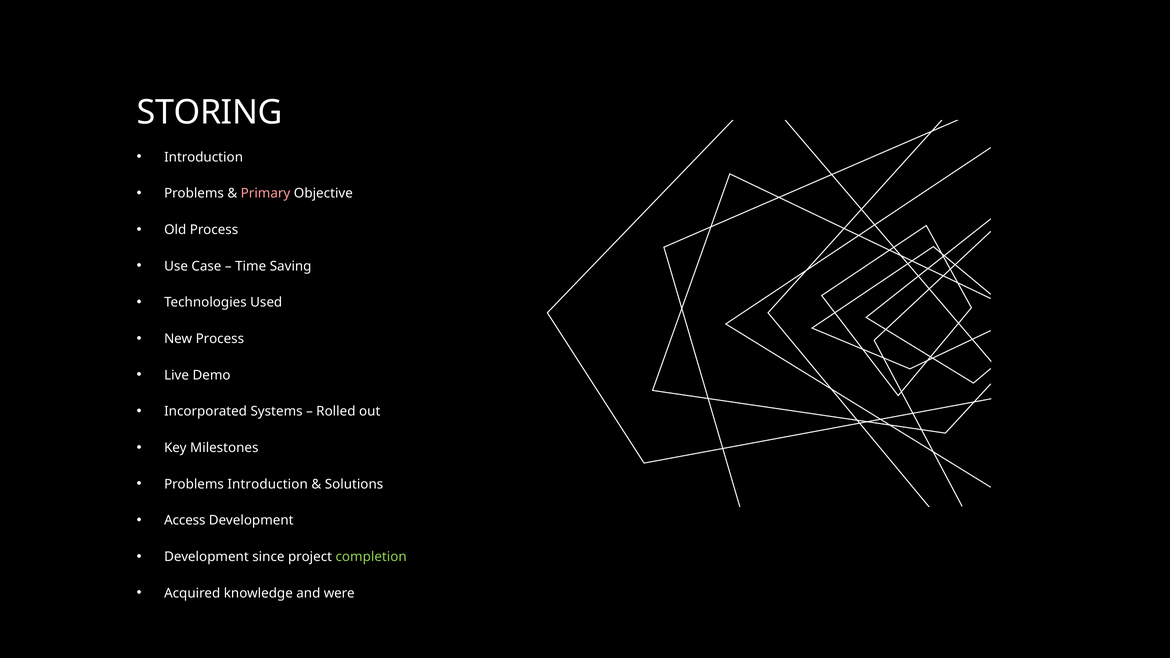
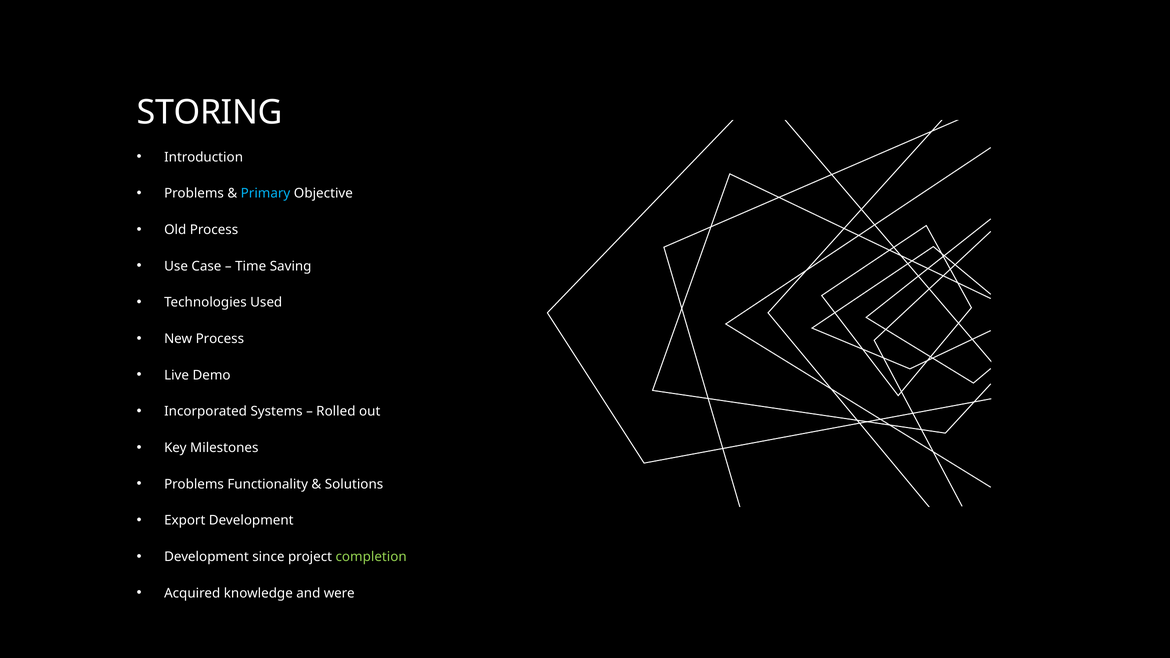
Primary colour: pink -> light blue
Problems Introduction: Introduction -> Functionality
Access: Access -> Export
